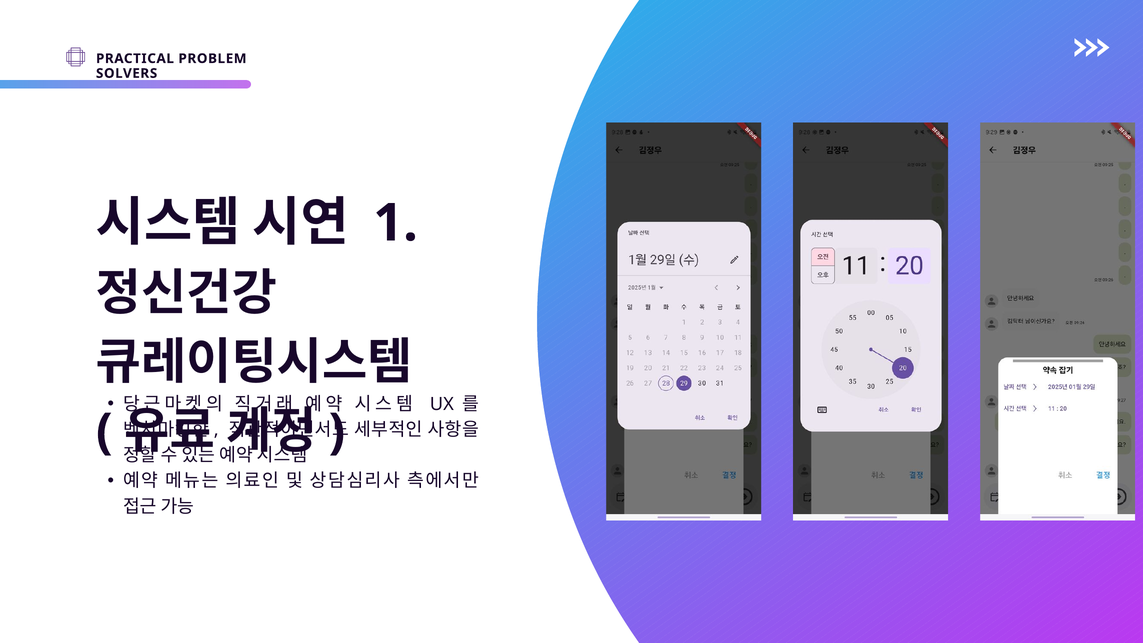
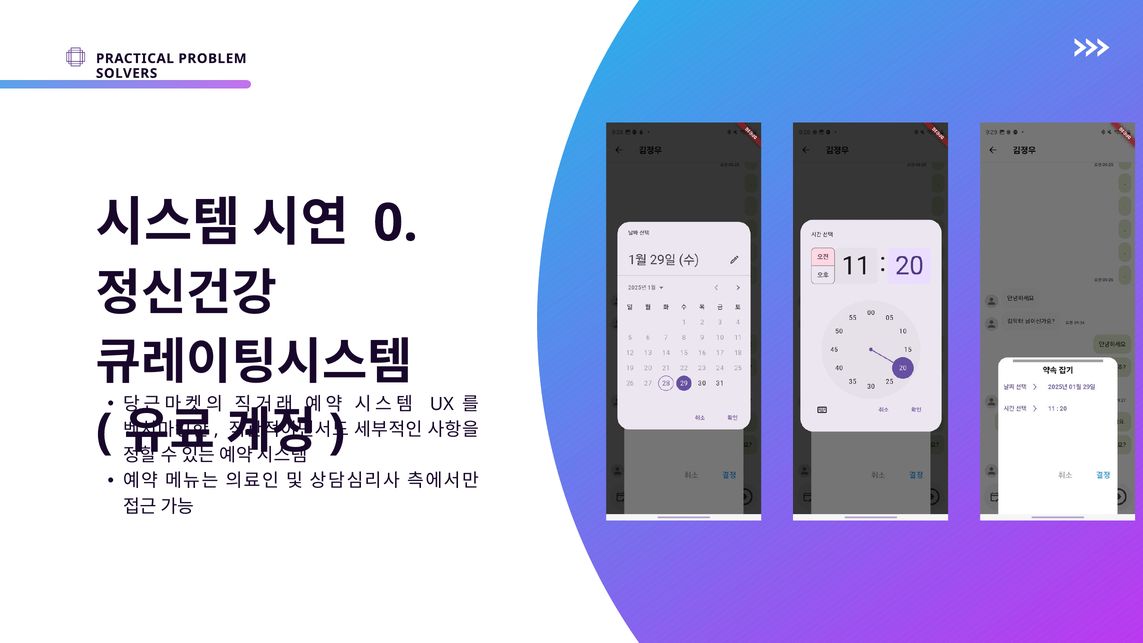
1: 1 -> 0
